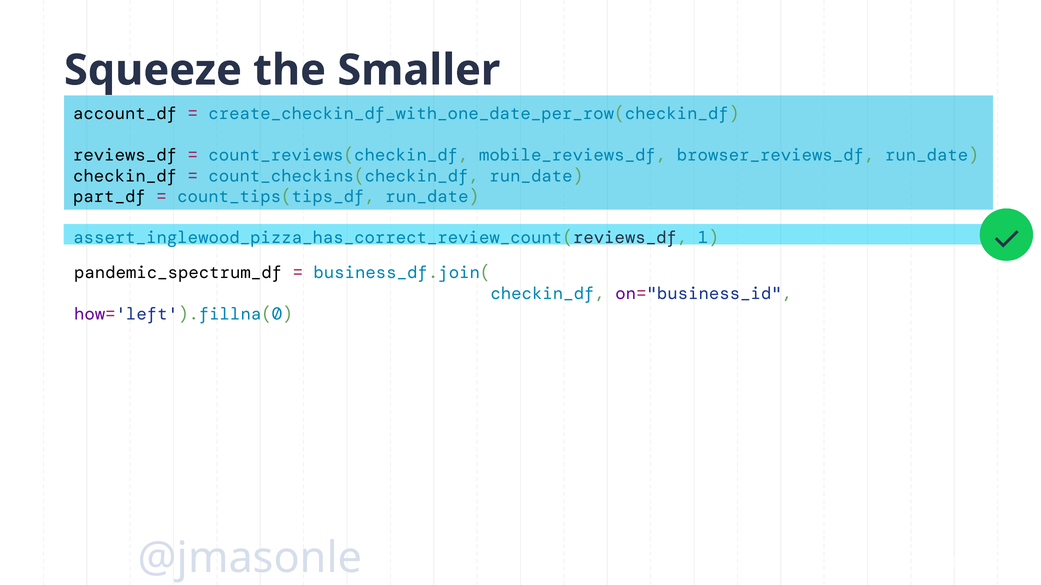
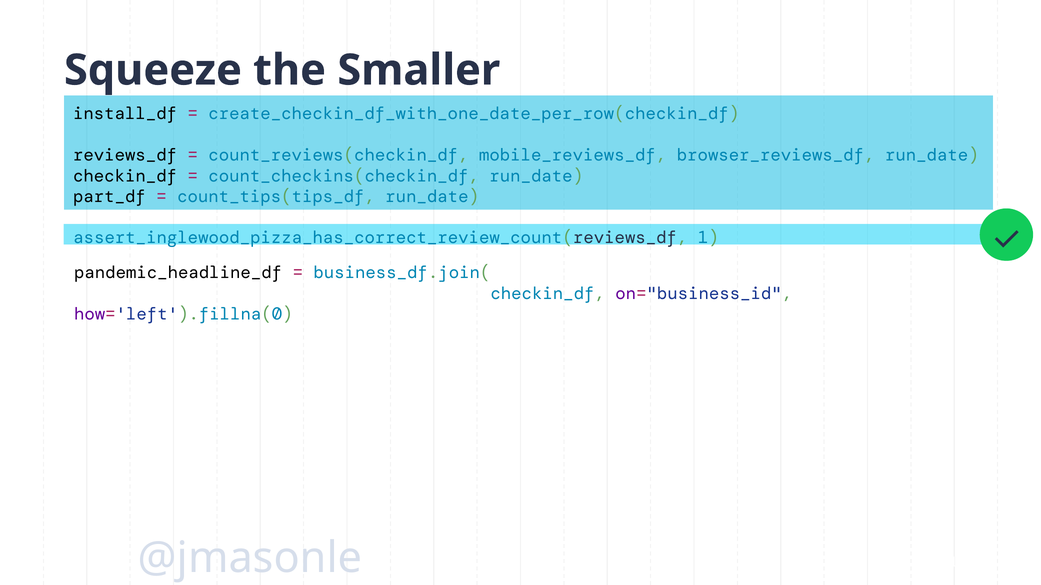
account_df: account_df -> install_df
pandemic_spectrum_df: pandemic_spectrum_df -> pandemic_headline_df
